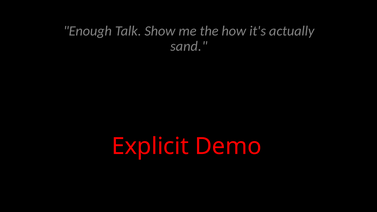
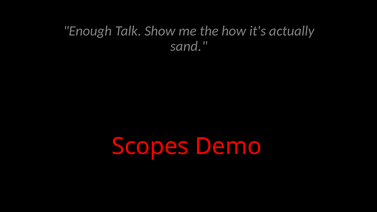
Explicit: Explicit -> Scopes
